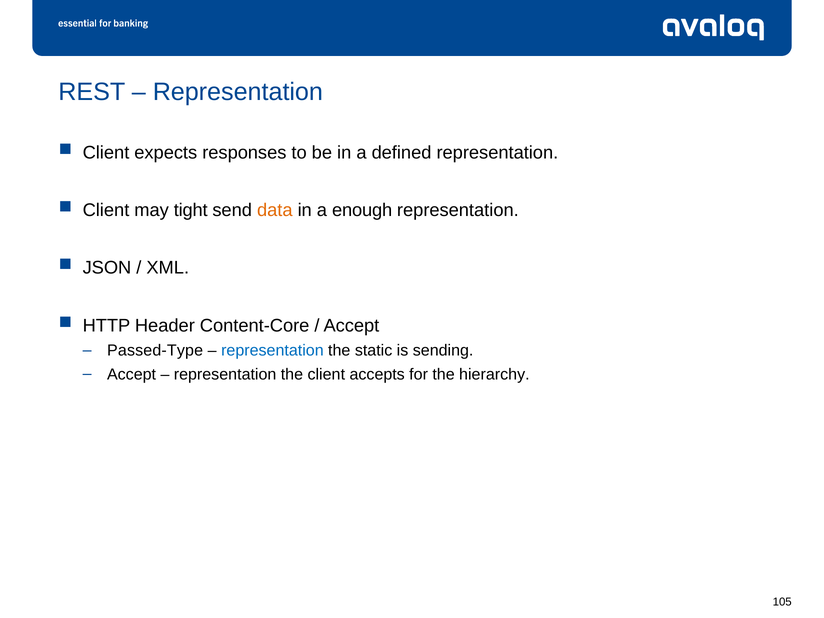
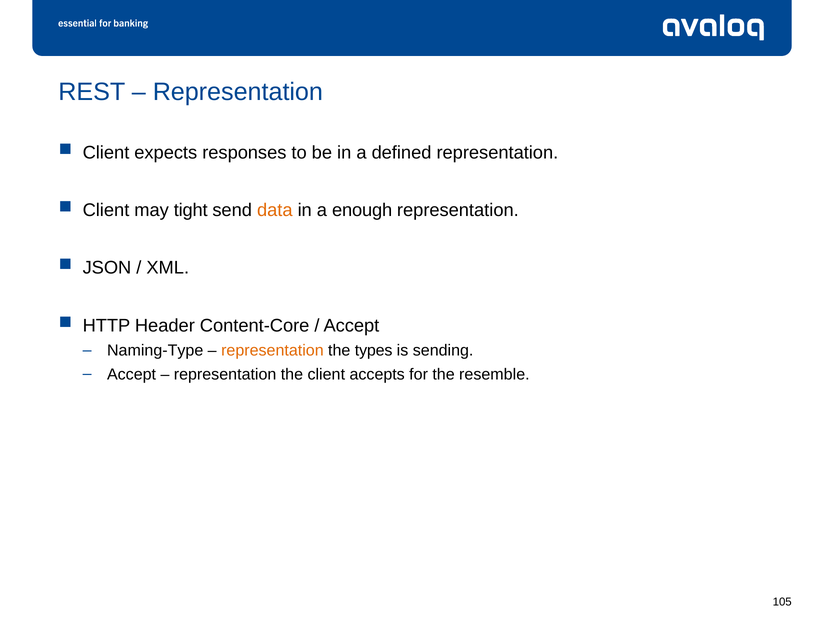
Passed-Type: Passed-Type -> Naming-Type
representation at (272, 351) colour: blue -> orange
static: static -> types
hierarchy: hierarchy -> resemble
